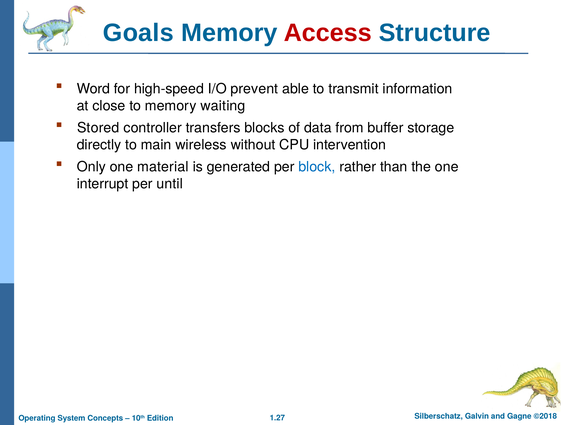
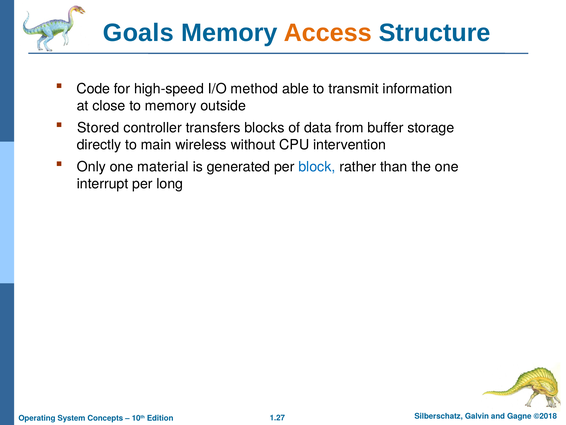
Access colour: red -> orange
Word: Word -> Code
prevent: prevent -> method
waiting: waiting -> outside
until: until -> long
